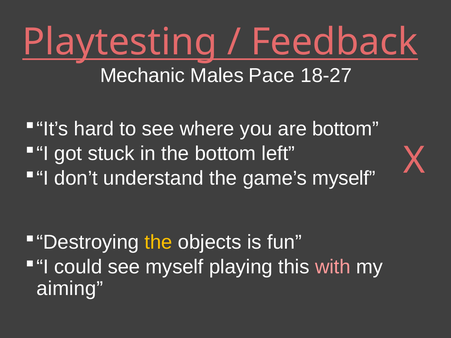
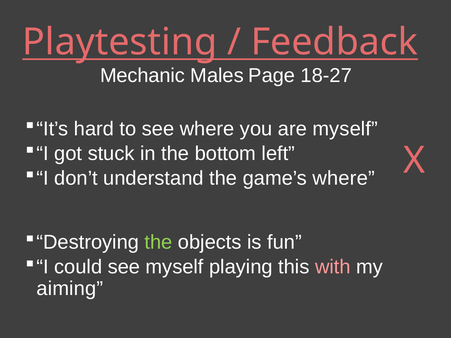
Pace: Pace -> Page
are bottom: bottom -> myself
game’s myself: myself -> where
the at (158, 242) colour: yellow -> light green
